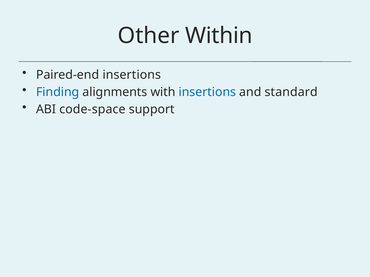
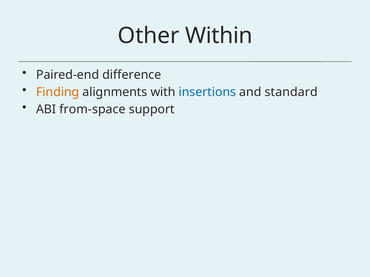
Paired-end insertions: insertions -> difference
Finding colour: blue -> orange
code-space: code-space -> from-space
